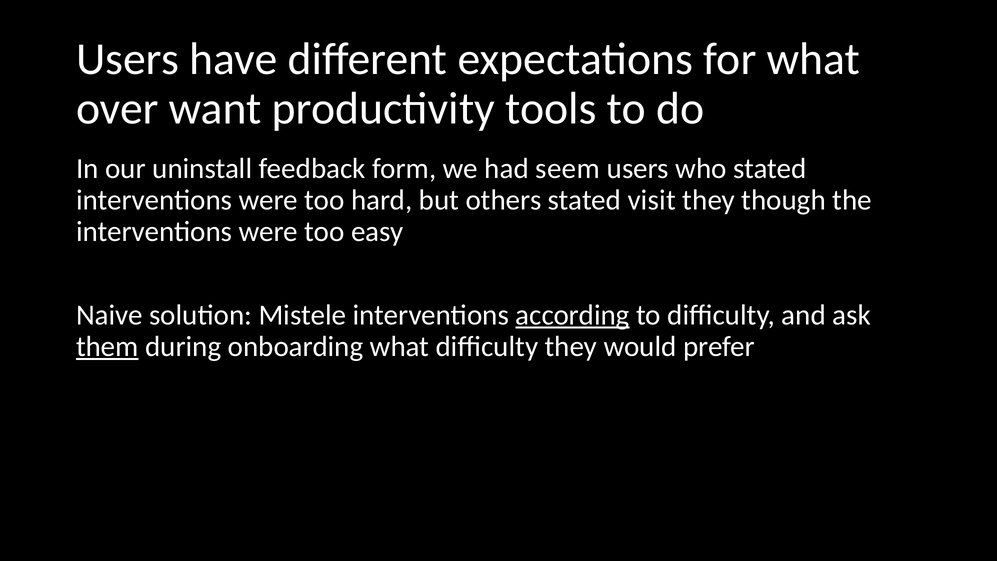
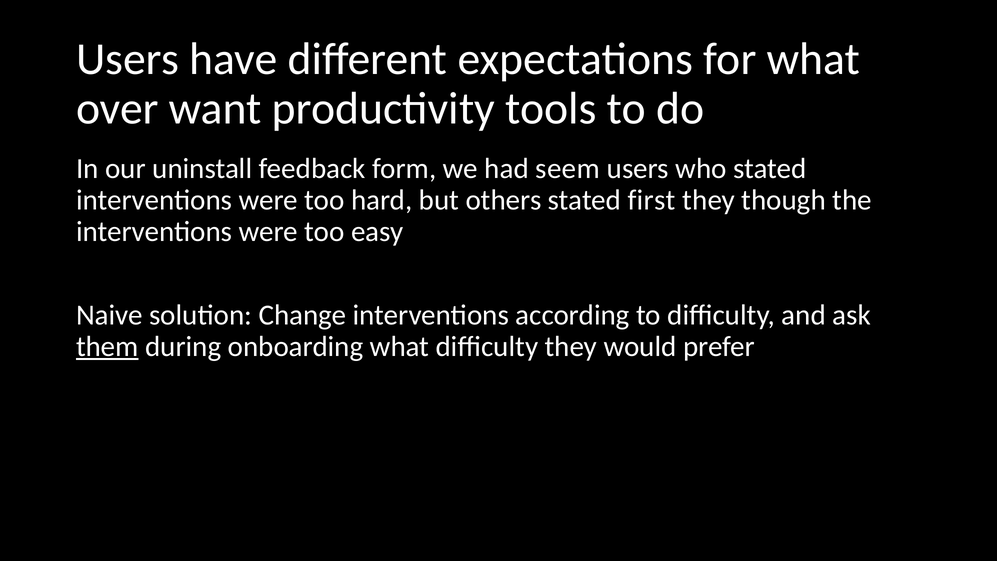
visit: visit -> first
Mistele: Mistele -> Change
according underline: present -> none
